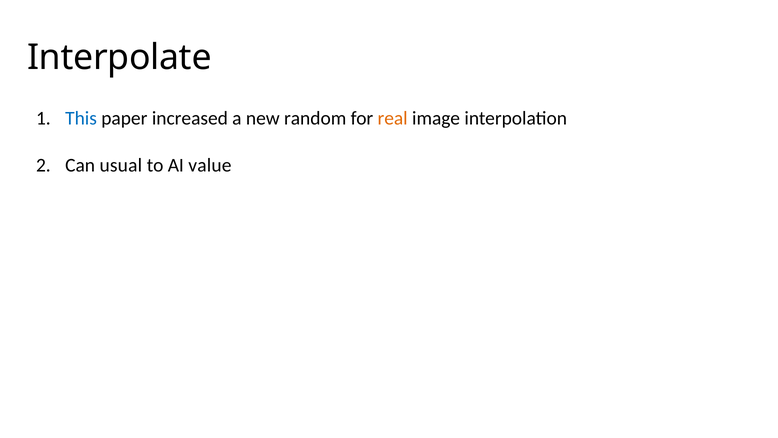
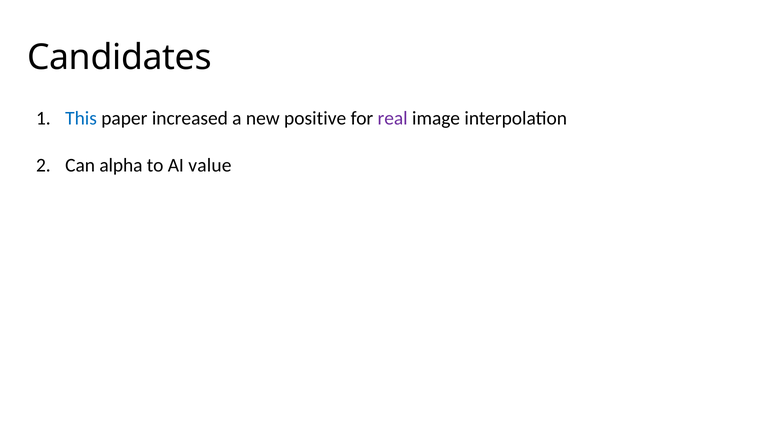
Interpolate: Interpolate -> Candidates
random: random -> positive
real colour: orange -> purple
usual: usual -> alpha
